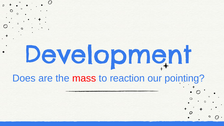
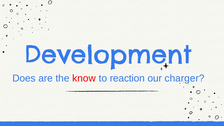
mass: mass -> know
pointing: pointing -> charger
